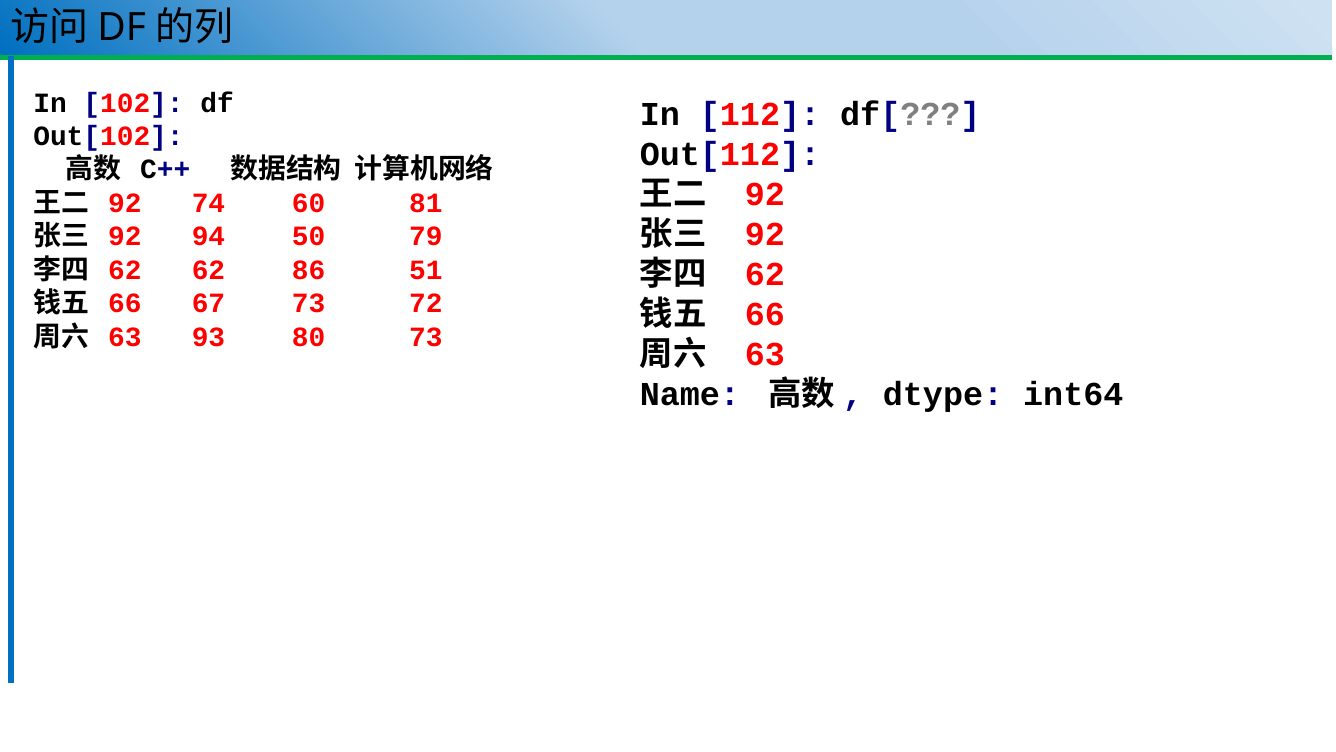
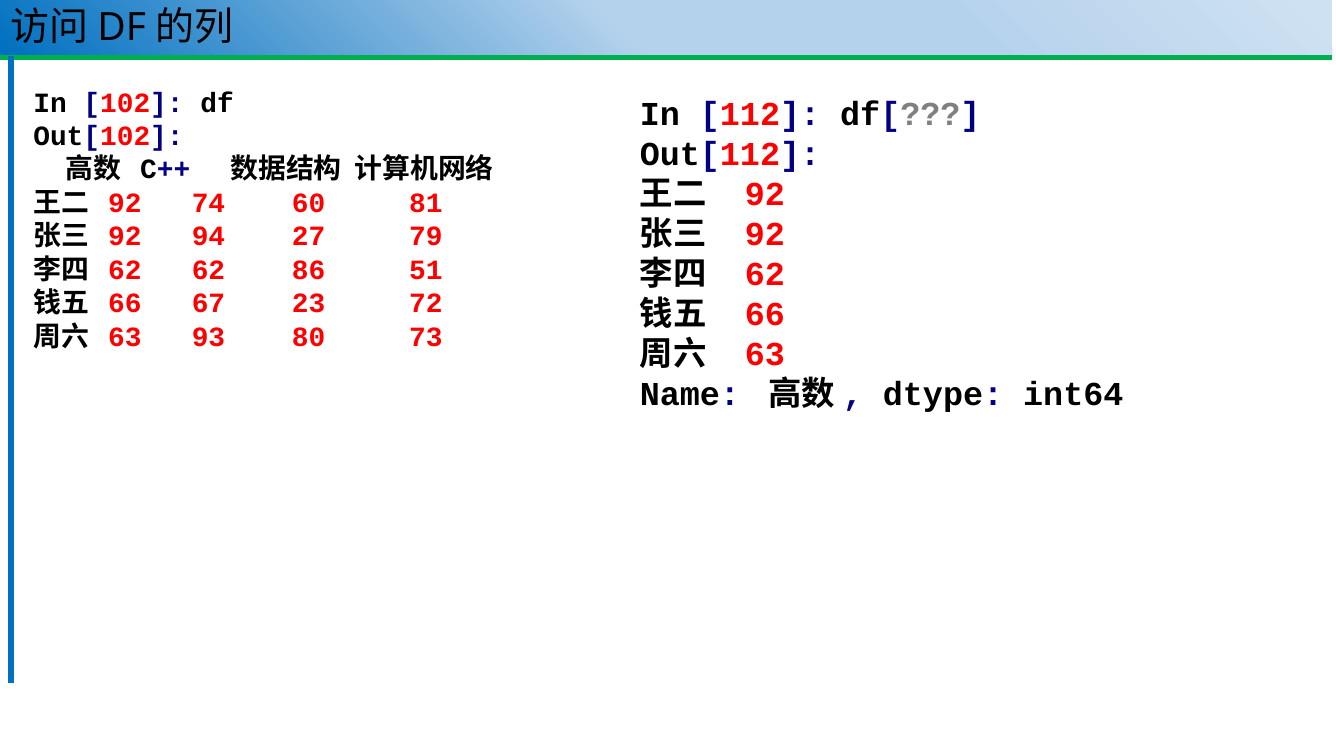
50: 50 -> 27
67 73: 73 -> 23
